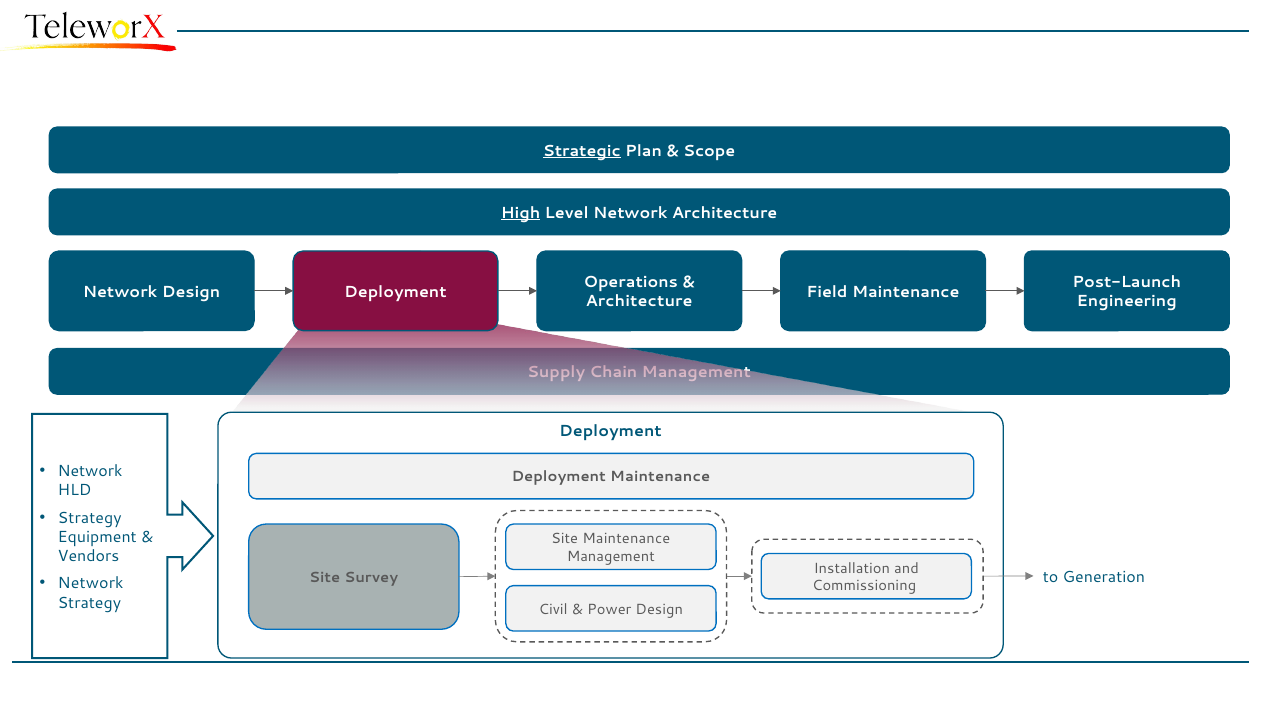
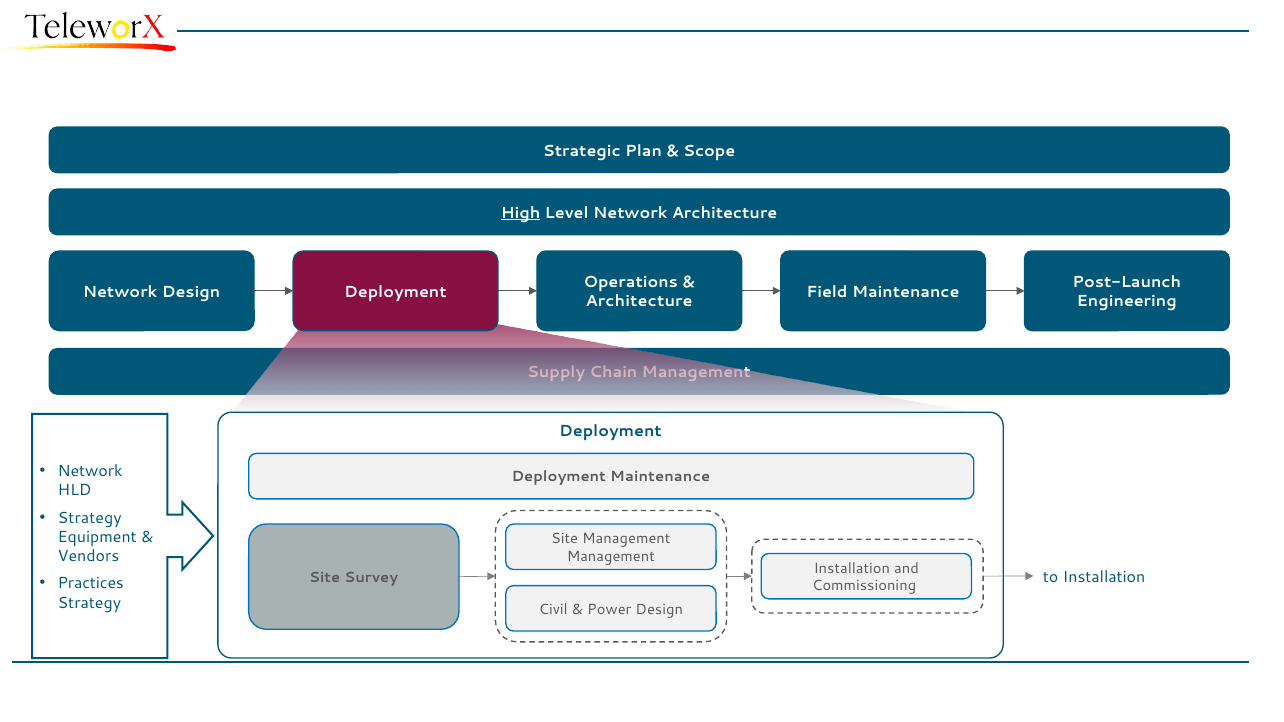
Strategic underline: present -> none
Site Maintenance: Maintenance -> Management
to Generation: Generation -> Installation
Network at (91, 584): Network -> Practices
